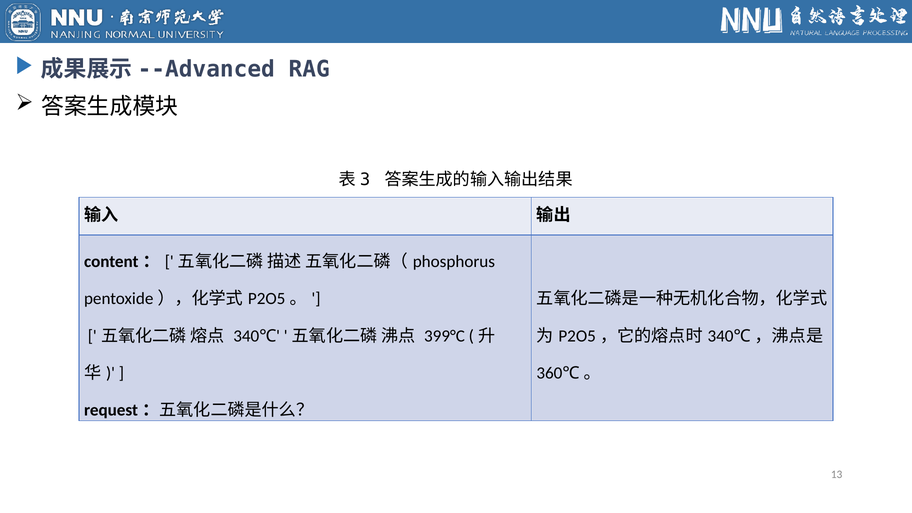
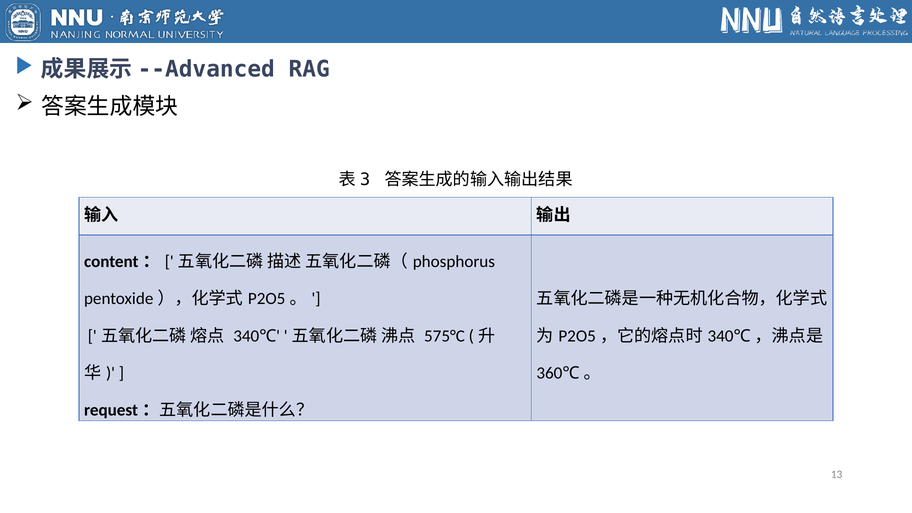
399°C: 399°C -> 575°C
